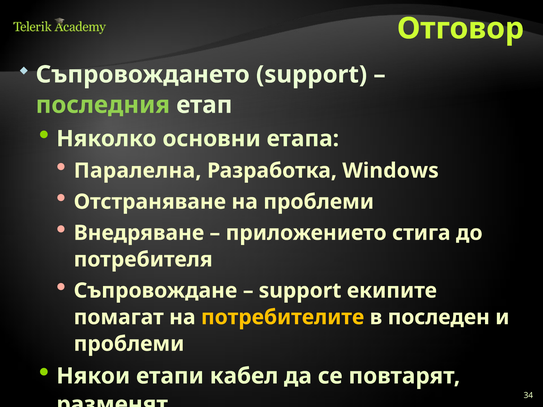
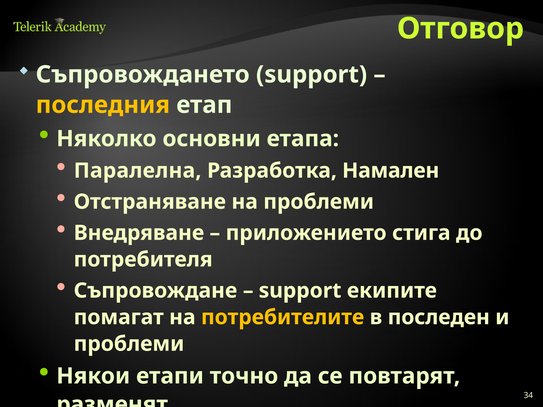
последния colour: light green -> yellow
Windows: Windows -> Намален
кабел: кабел -> точно
